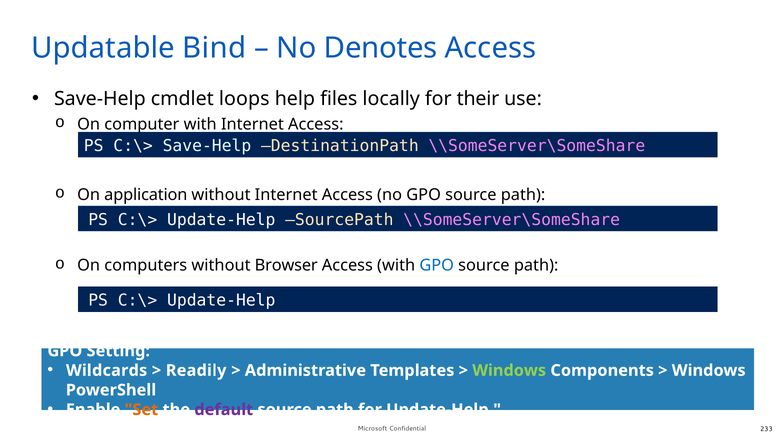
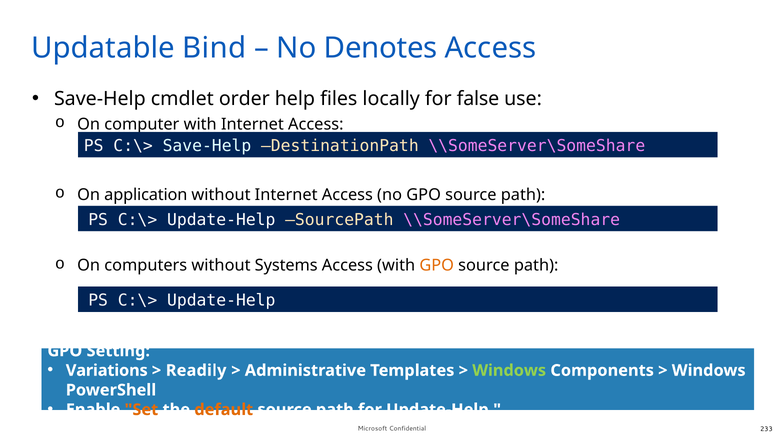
loops: loops -> order
their: their -> false
Browser: Browser -> Systems
GPO at (437, 265) colour: blue -> orange
Wildcards: Wildcards -> Variations
default colour: purple -> orange
